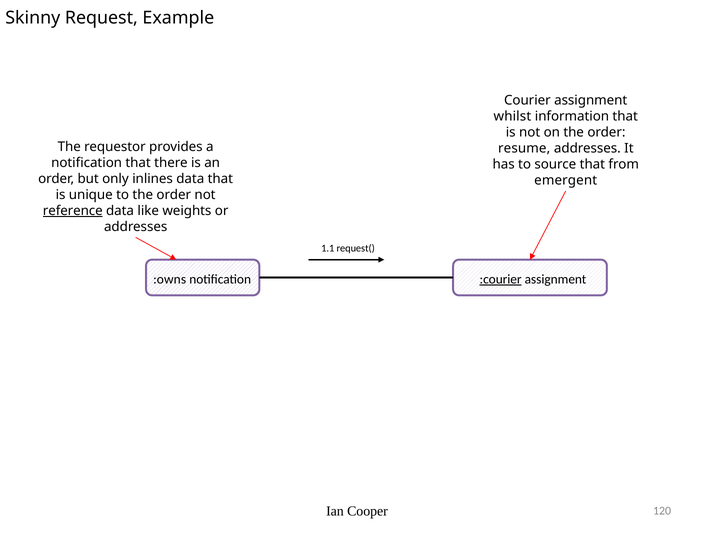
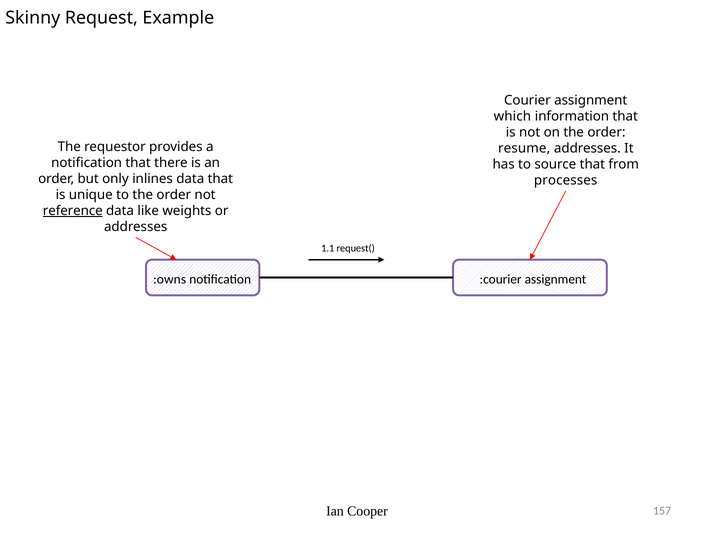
whilst: whilst -> which
emergent: emergent -> processes
:courier underline: present -> none
120: 120 -> 157
